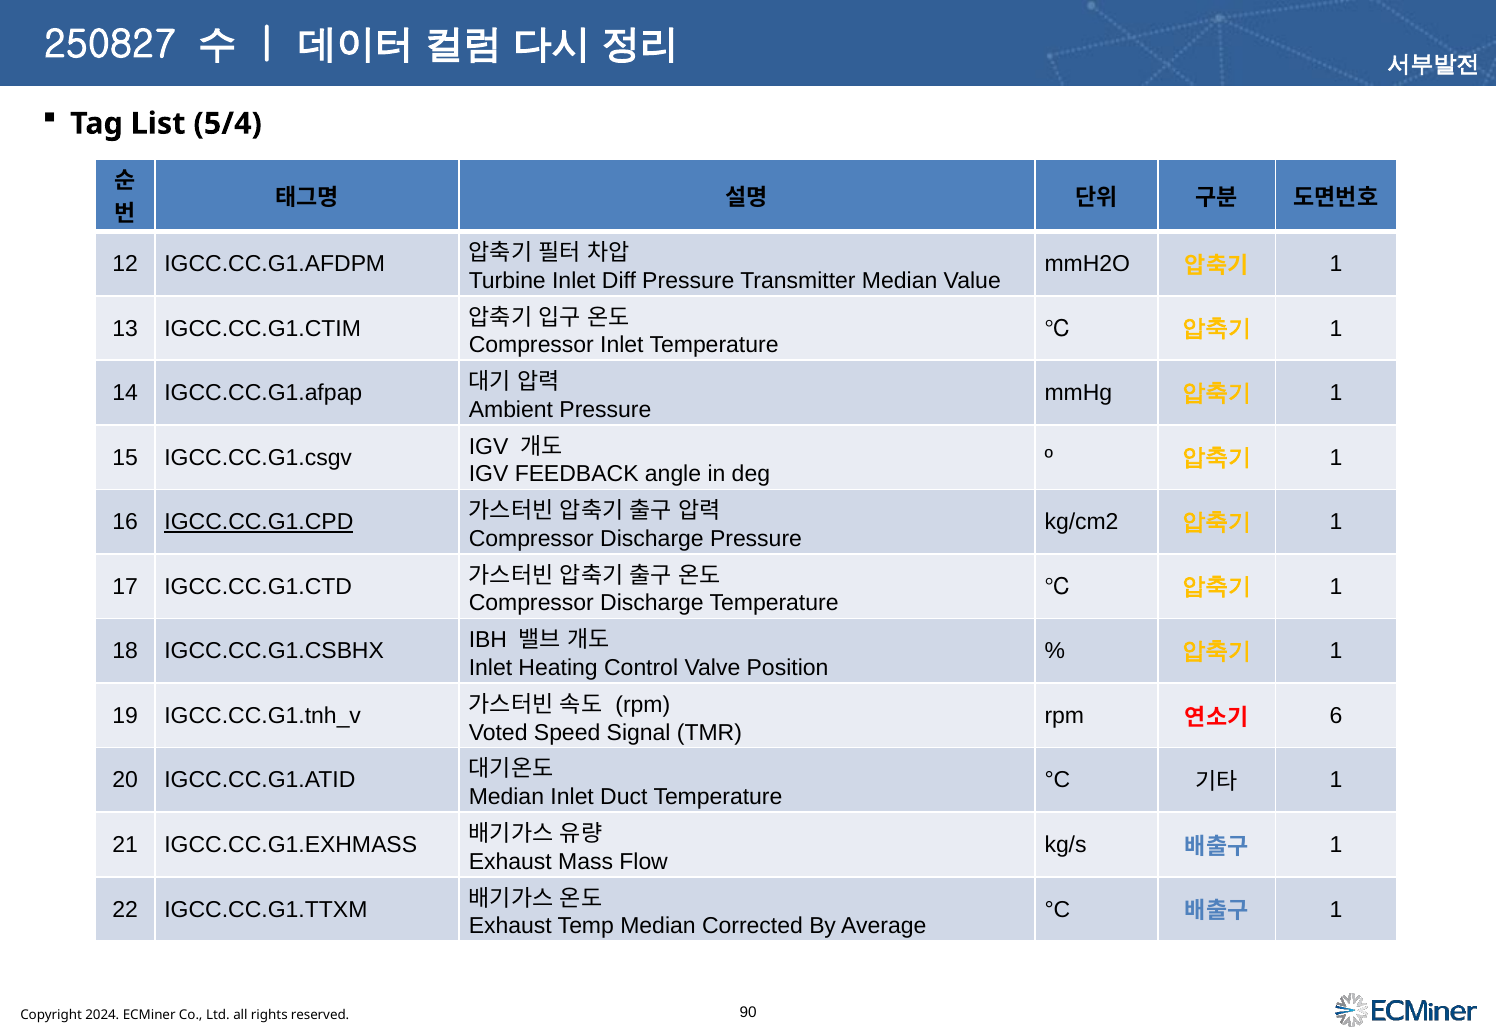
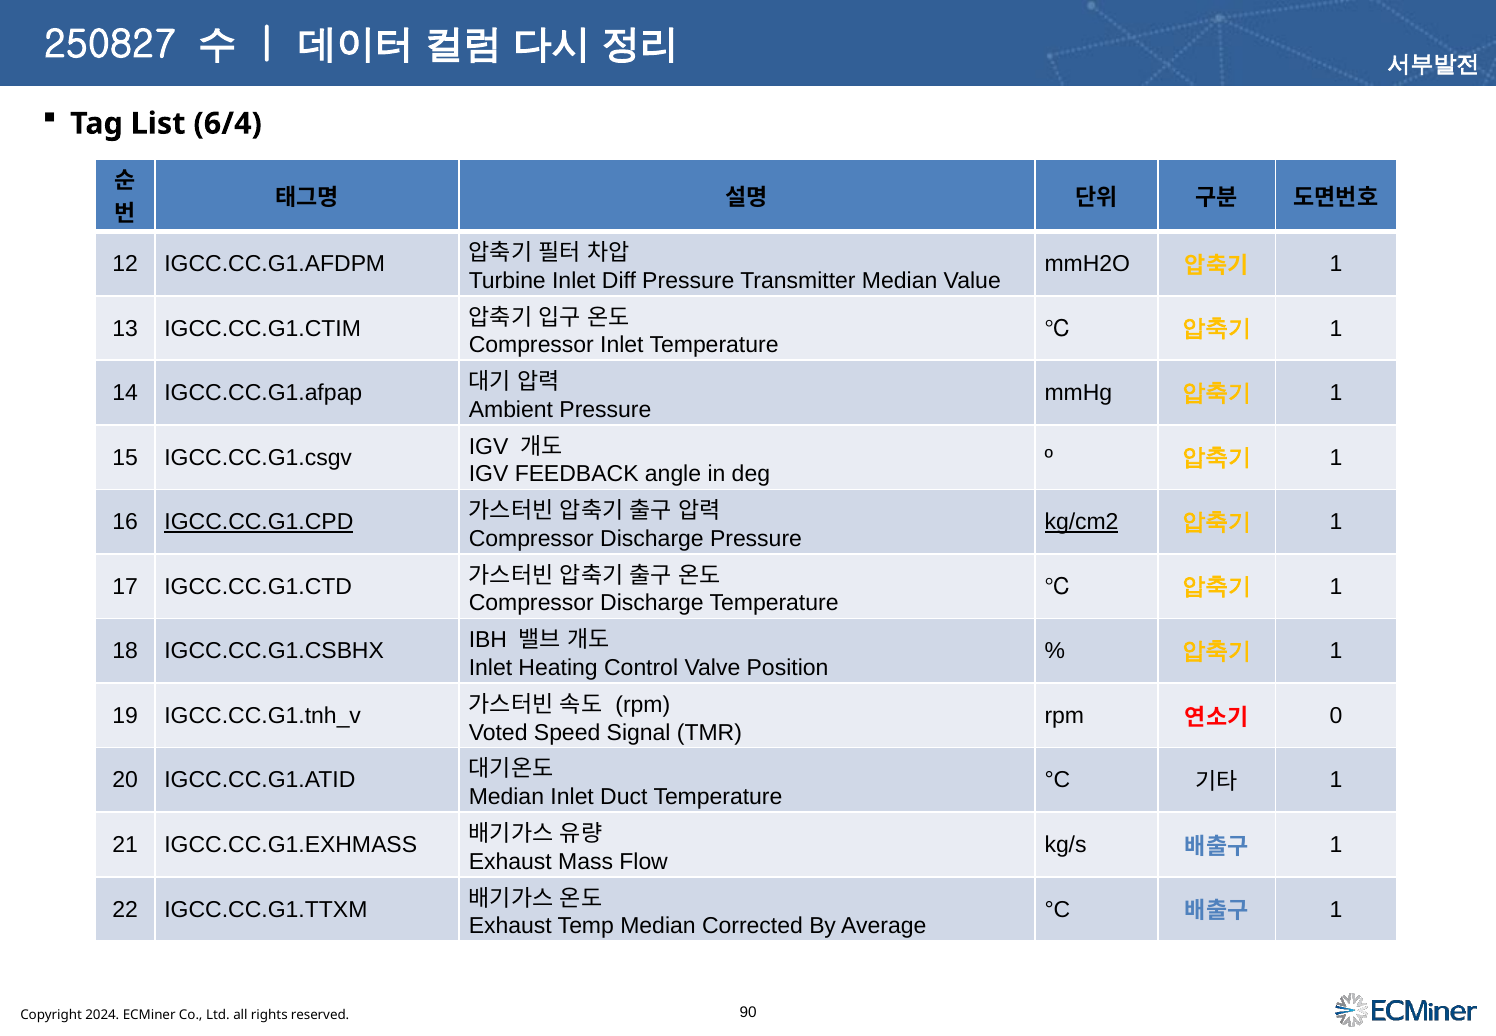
5/4: 5/4 -> 6/4
kg/cm2 underline: none -> present
6: 6 -> 0
